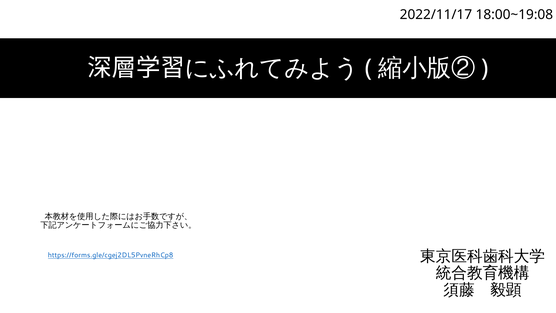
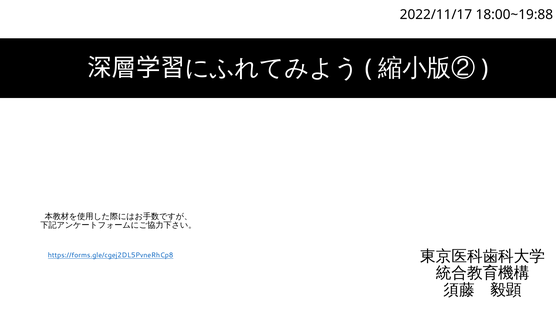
18:00~19:08: 18:00~19:08 -> 18:00~19:88
